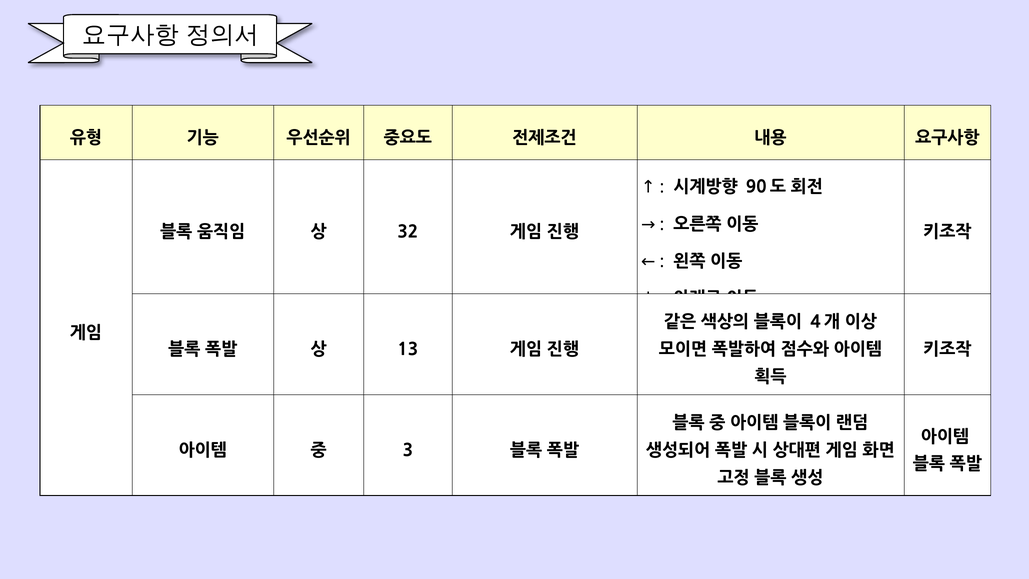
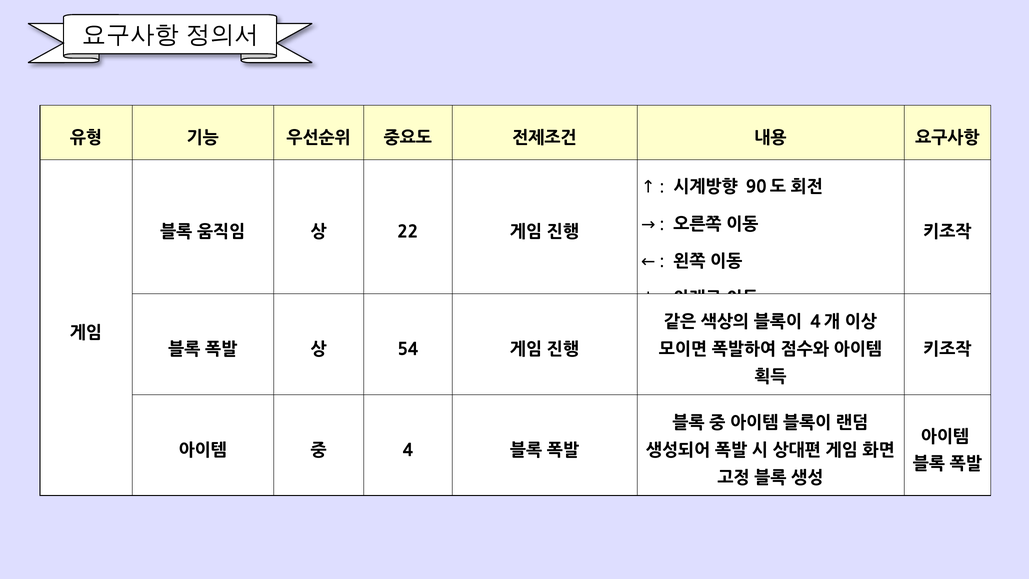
32: 32 -> 22
13: 13 -> 54
3: 3 -> 4
